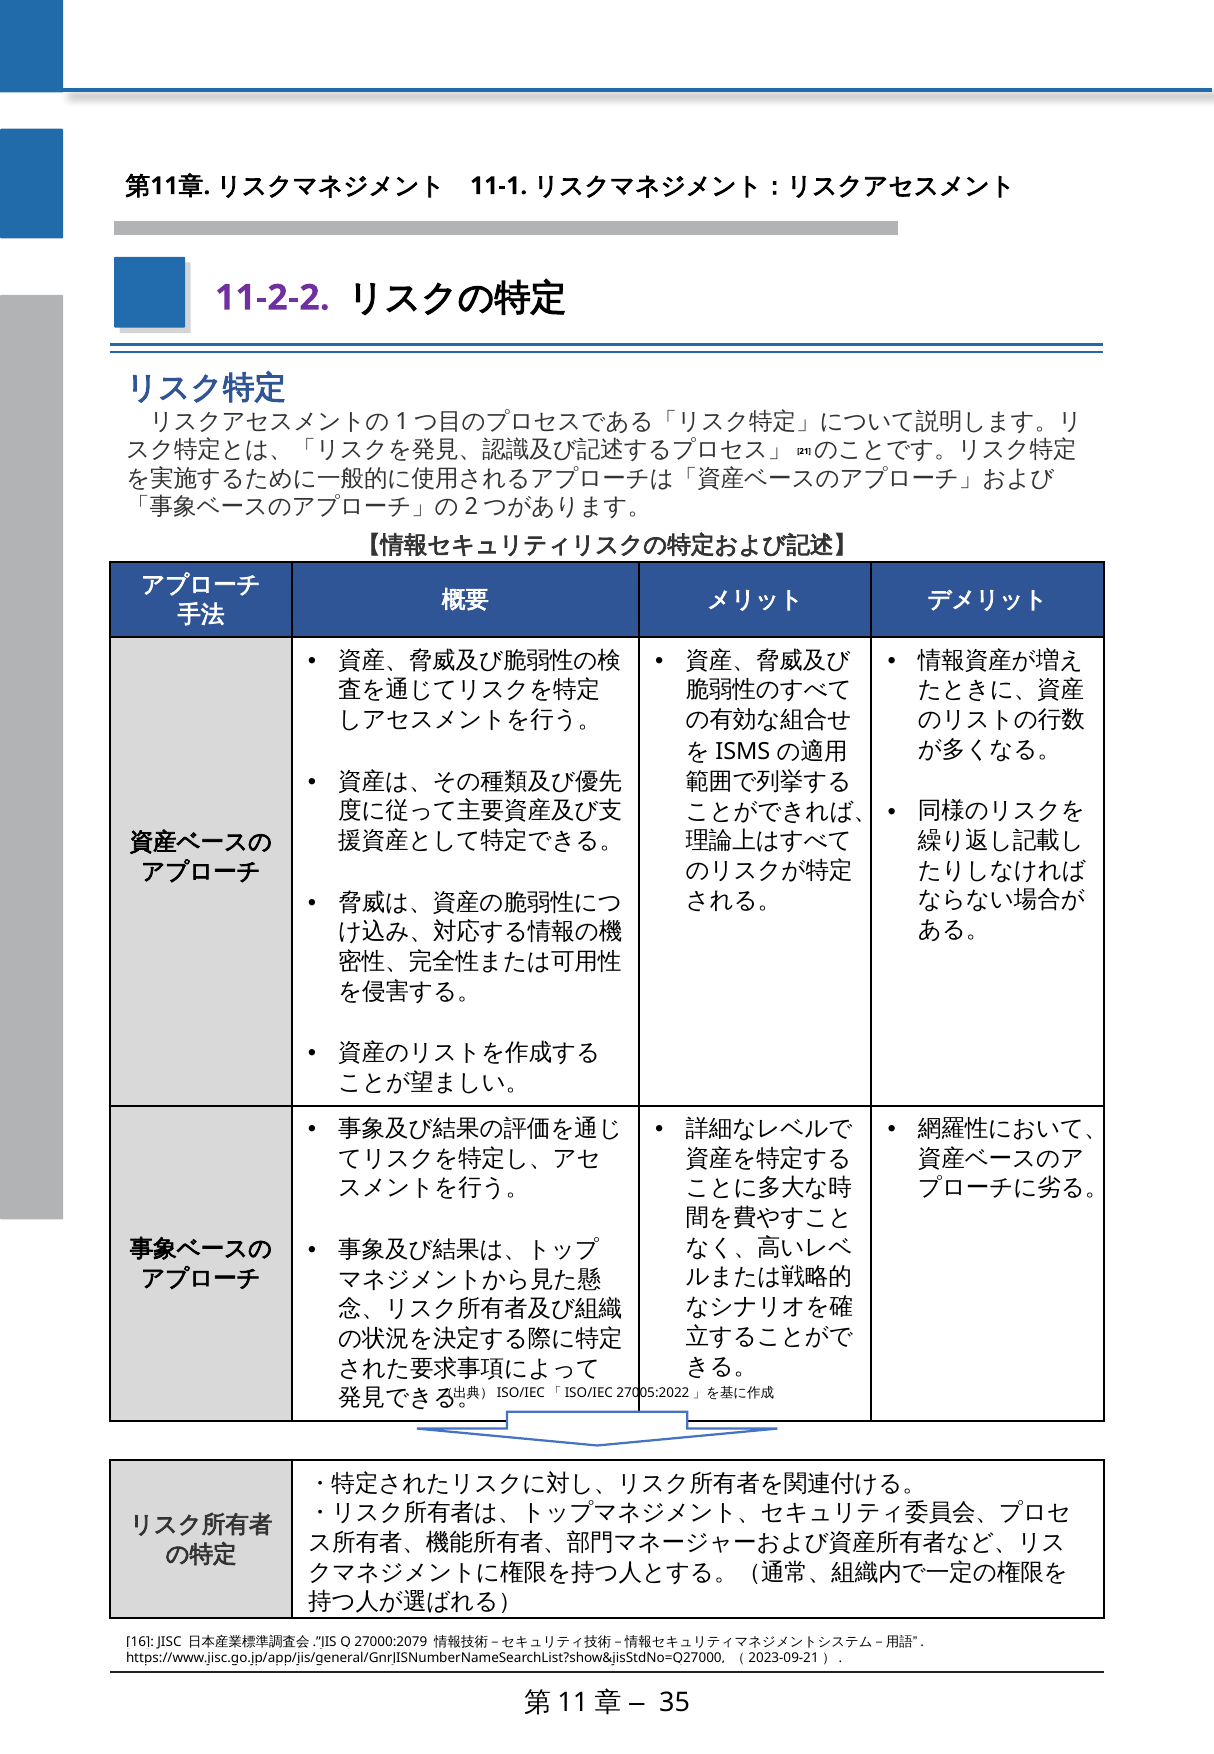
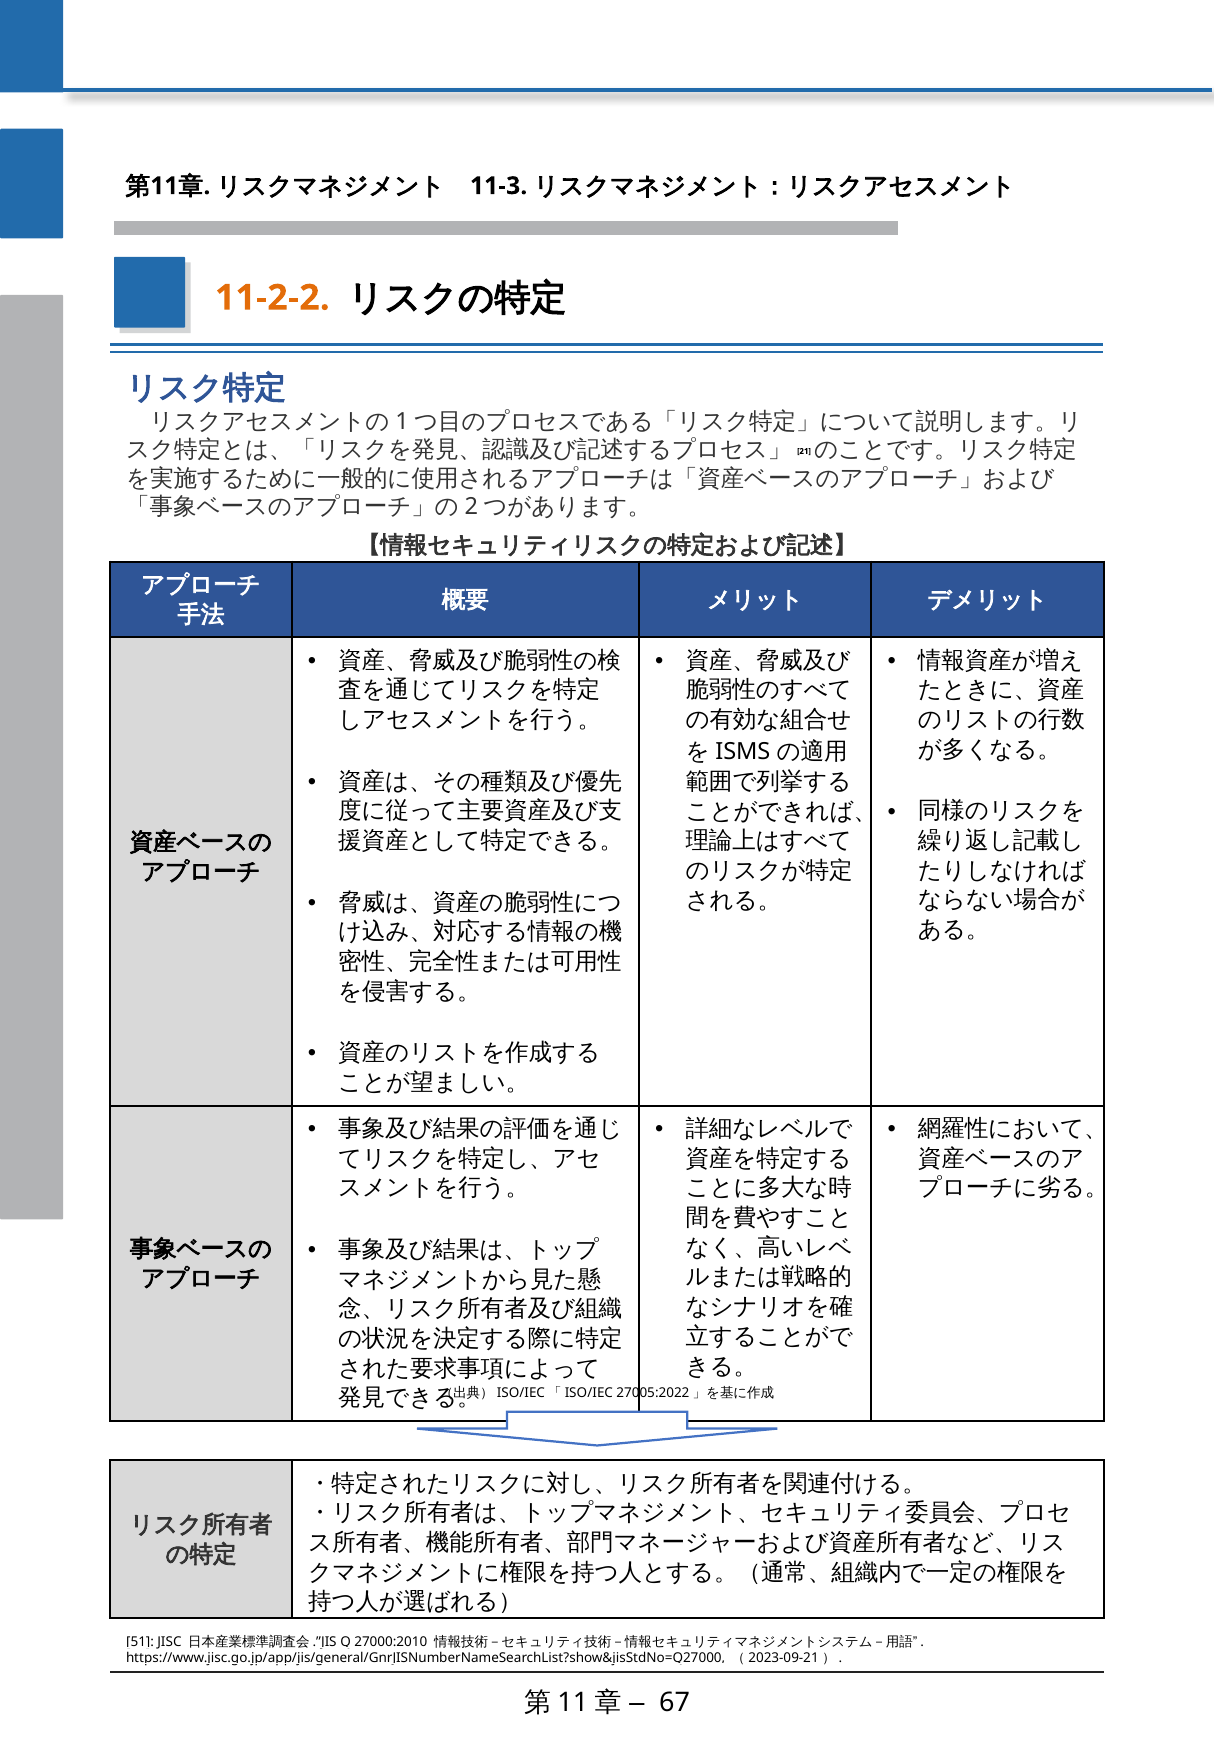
11-1: 11-1 -> 11-3
11-2-2 colour: purple -> orange
16: 16 -> 51
27000:2079: 27000:2079 -> 27000:2010
35: 35 -> 67
